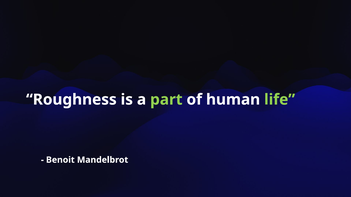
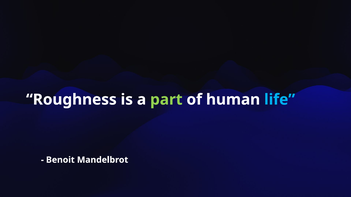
life colour: light green -> light blue
